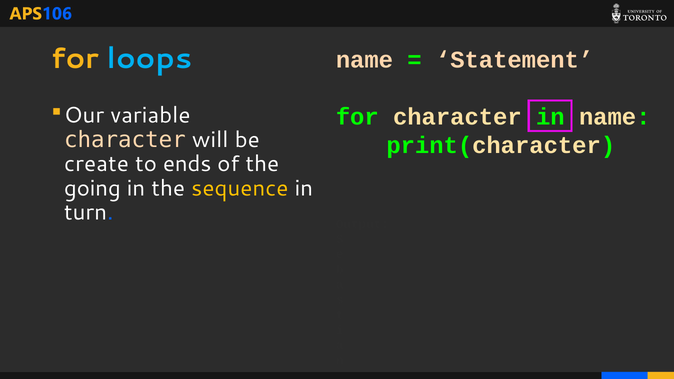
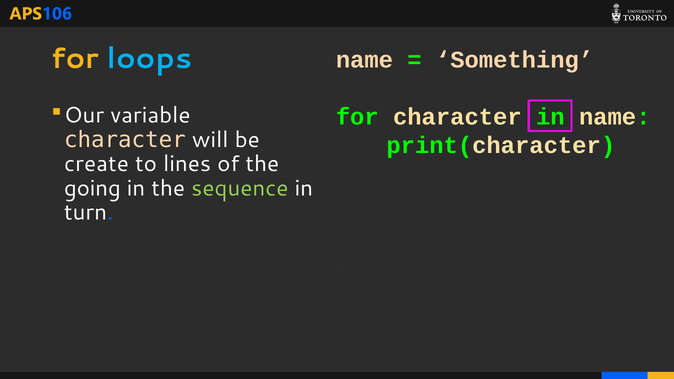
Statement: Statement -> Something
ends: ends -> lines
sequence colour: yellow -> light green
